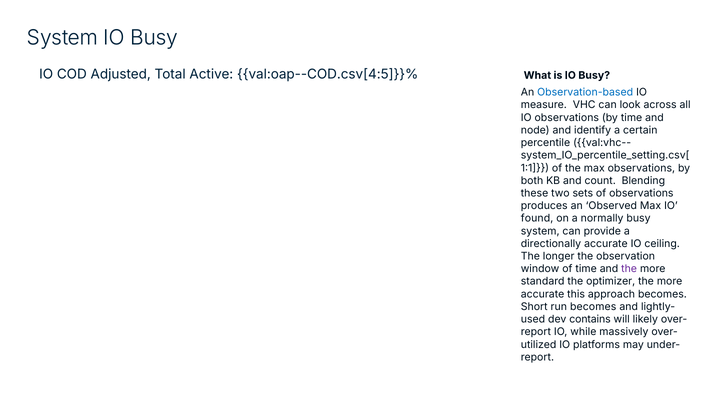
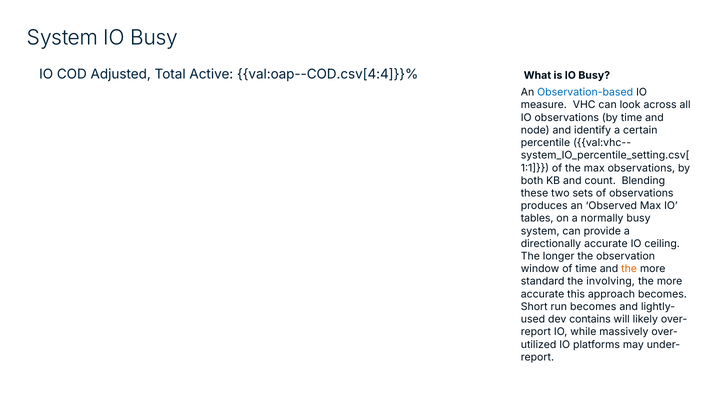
val:oap--COD.csv[4:5]}}%: val:oap--COD.csv[4:5]}}% -> val:oap--COD.csv[4:4]}}%
found: found -> tables
the at (629, 269) colour: purple -> orange
optimizer: optimizer -> involving
